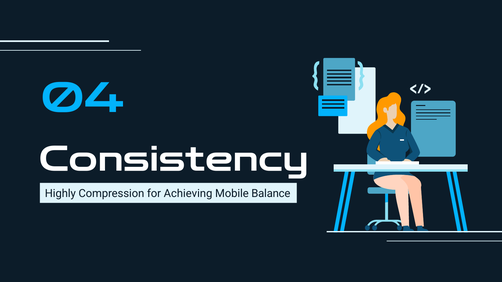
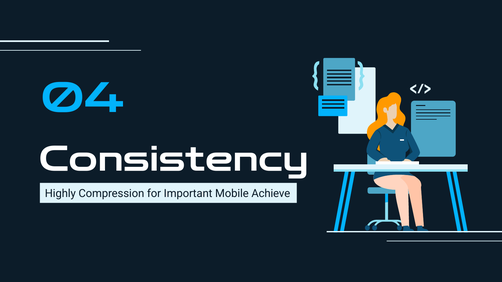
Achieving: Achieving -> Important
Balance: Balance -> Achieve
